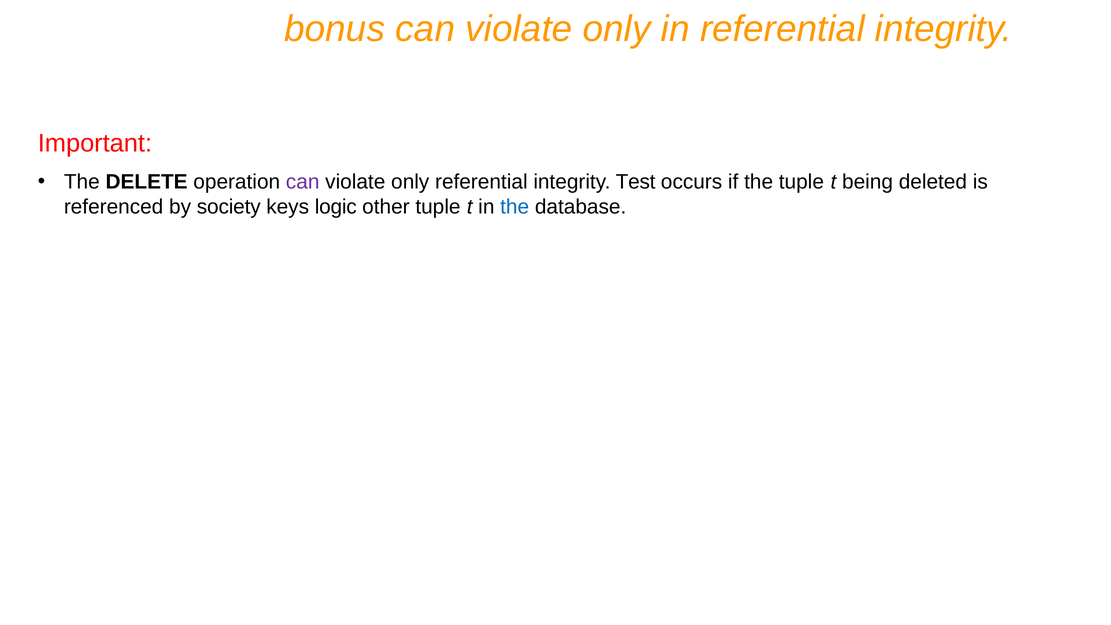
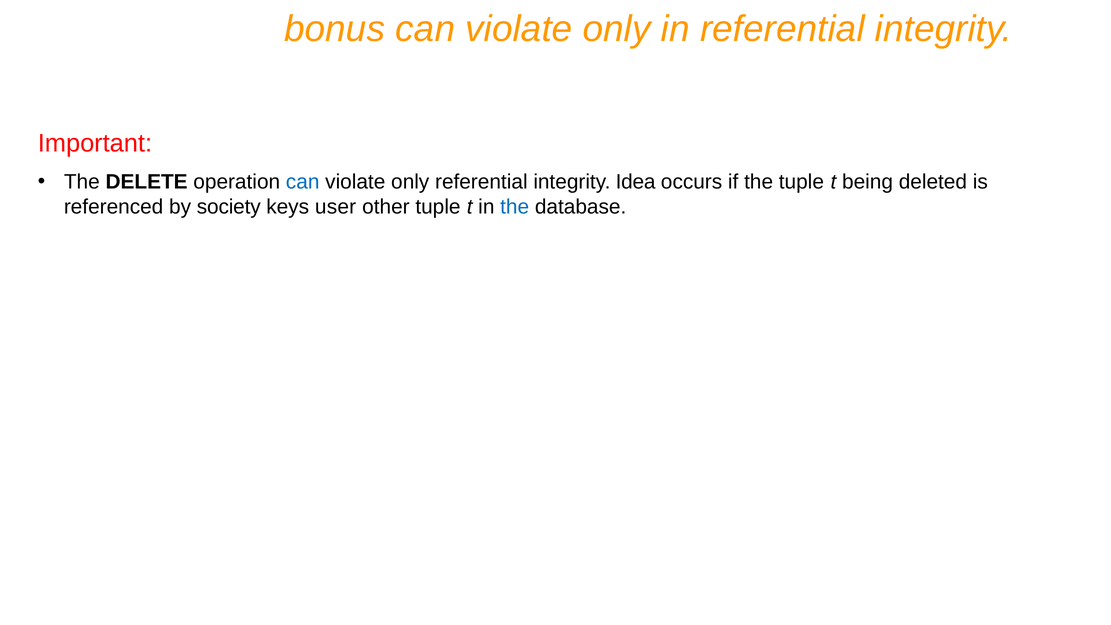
can at (303, 182) colour: purple -> blue
Test: Test -> Idea
logic: logic -> user
